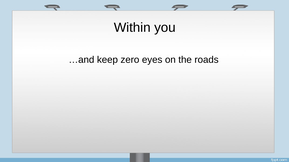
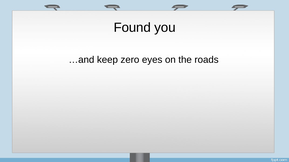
Within: Within -> Found
